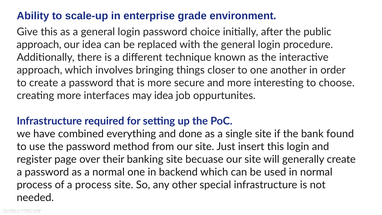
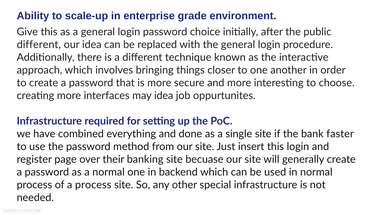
approach at (39, 45): approach -> different
found: found -> faster
